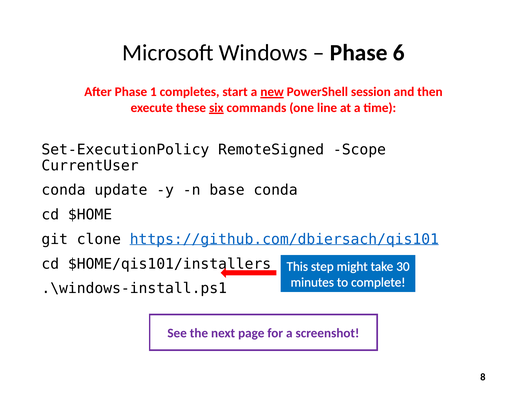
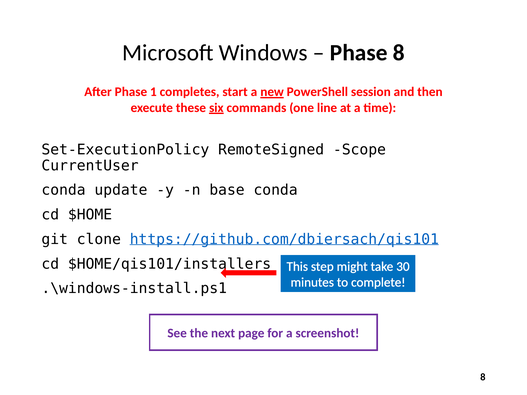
Phase 6: 6 -> 8
